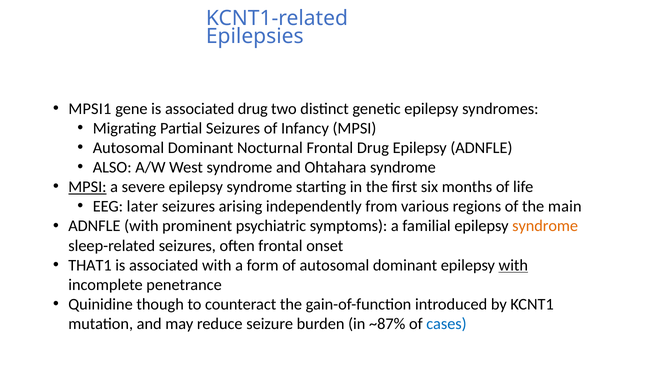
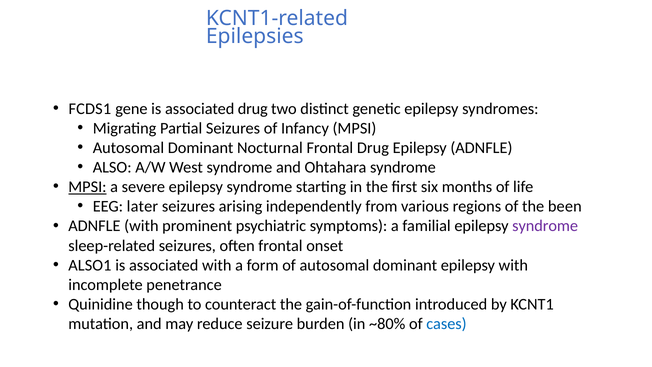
MPSI1: MPSI1 -> FCDS1
main: main -> been
syndrome at (545, 226) colour: orange -> purple
THAT1: THAT1 -> ALSO1
with at (513, 265) underline: present -> none
~87%: ~87% -> ~80%
